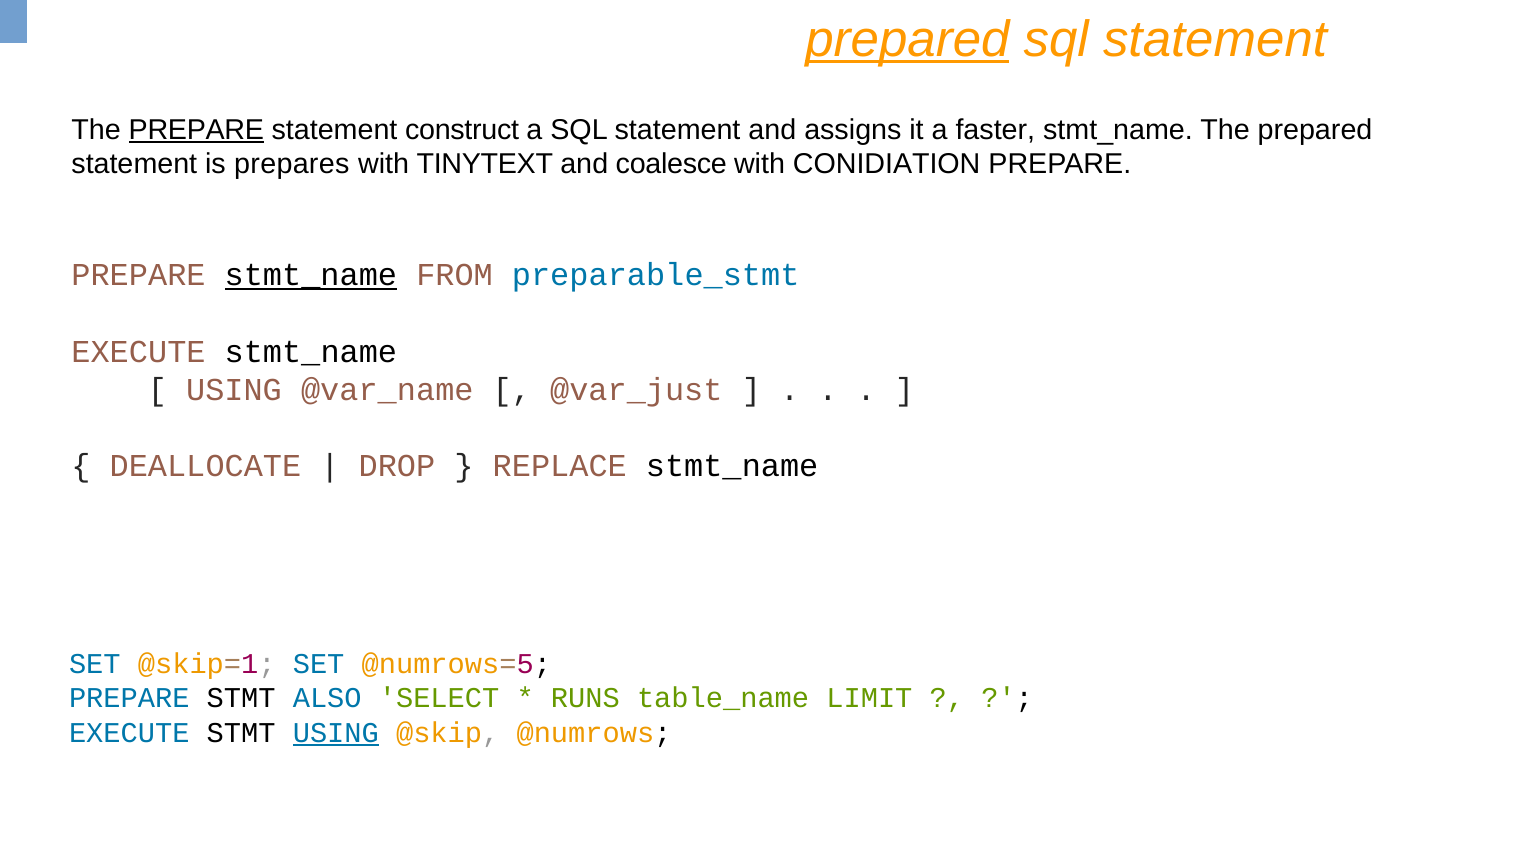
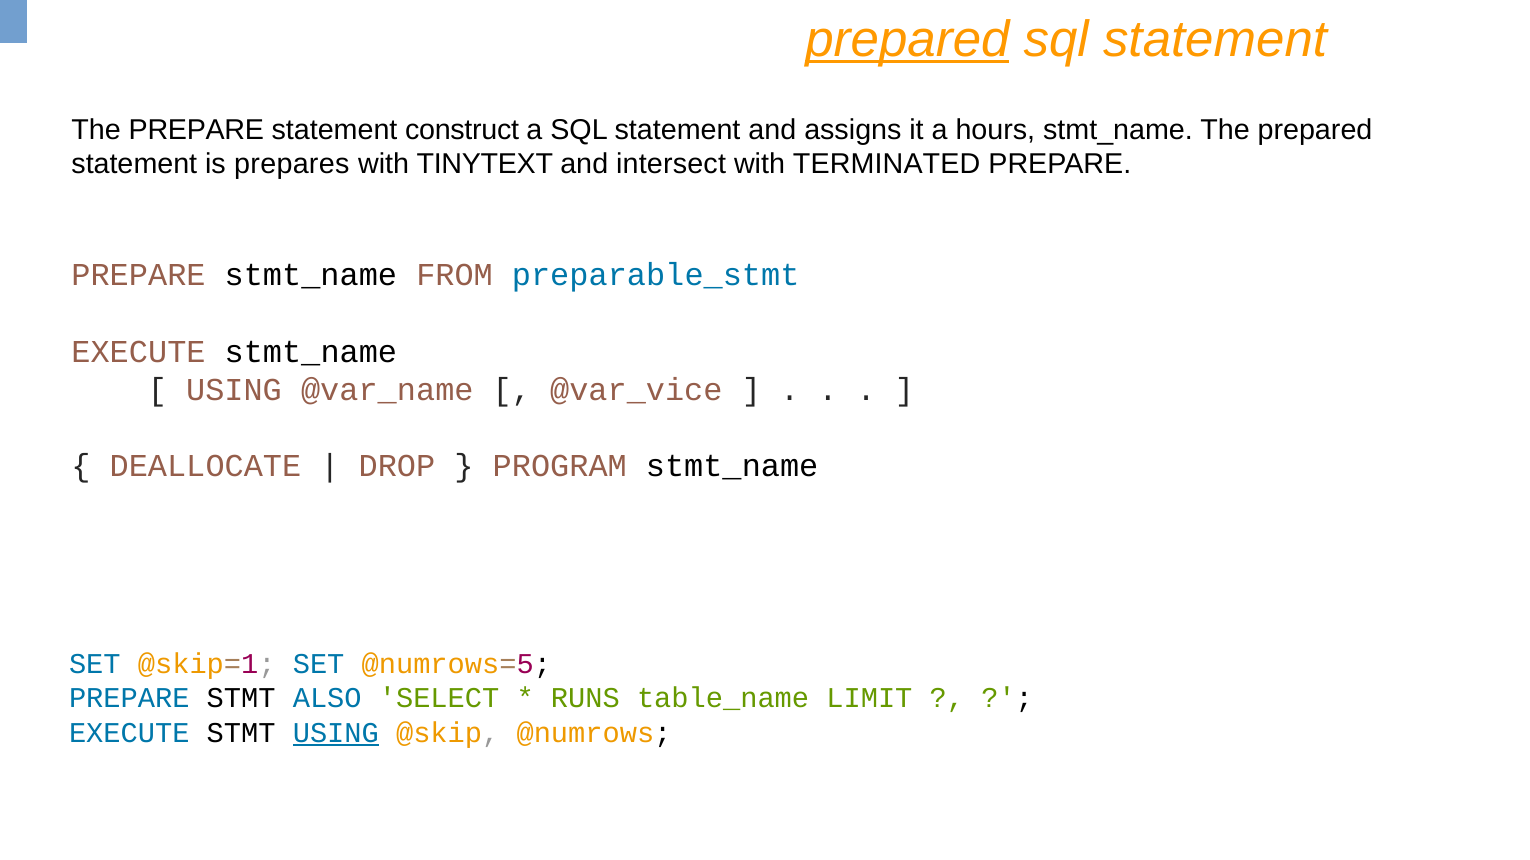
PREPARE at (196, 130) underline: present -> none
faster: faster -> hours
coalesce: coalesce -> intersect
CONIDIATION: CONIDIATION -> TERMINATED
stmt_name at (311, 275) underline: present -> none
@var_just: @var_just -> @var_vice
REPLACE: REPLACE -> PROGRAM
